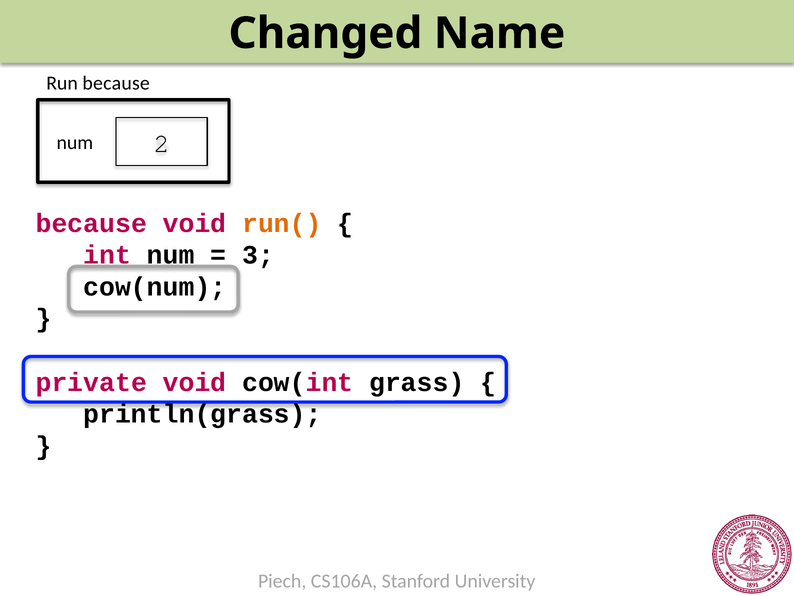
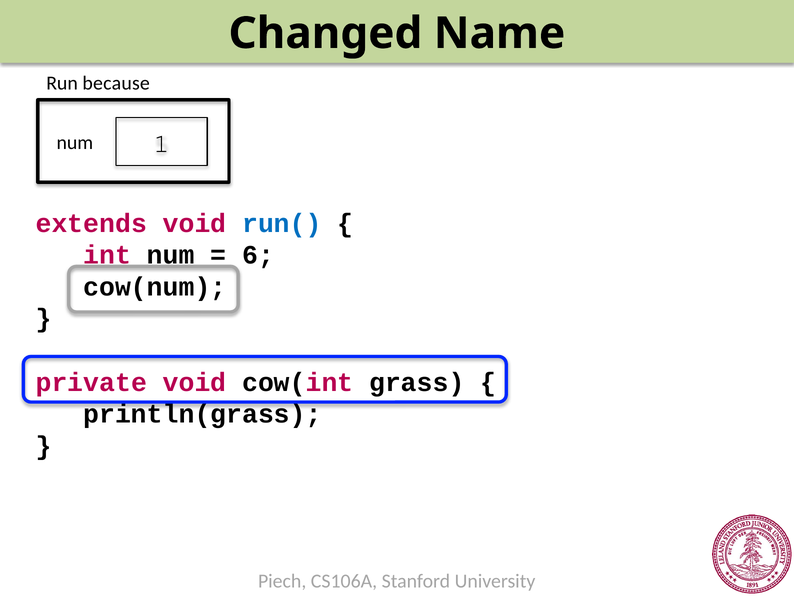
2: 2 -> 1
because at (91, 223): because -> extends
run( colour: orange -> blue
3: 3 -> 6
